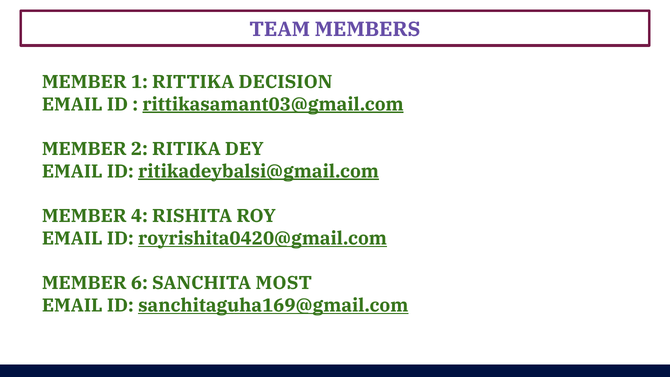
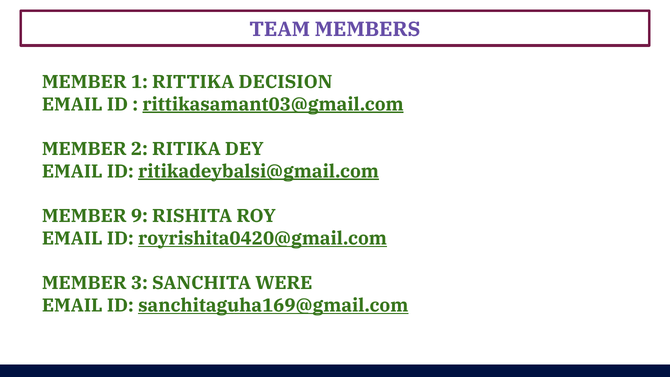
4: 4 -> 9
6: 6 -> 3
MOST: MOST -> WERE
